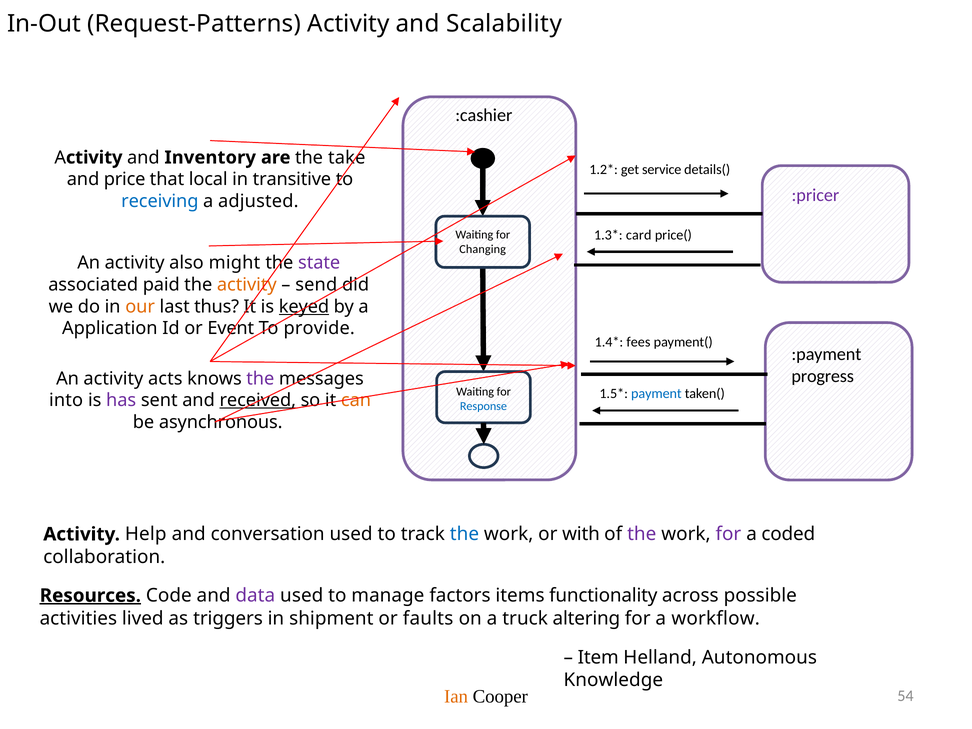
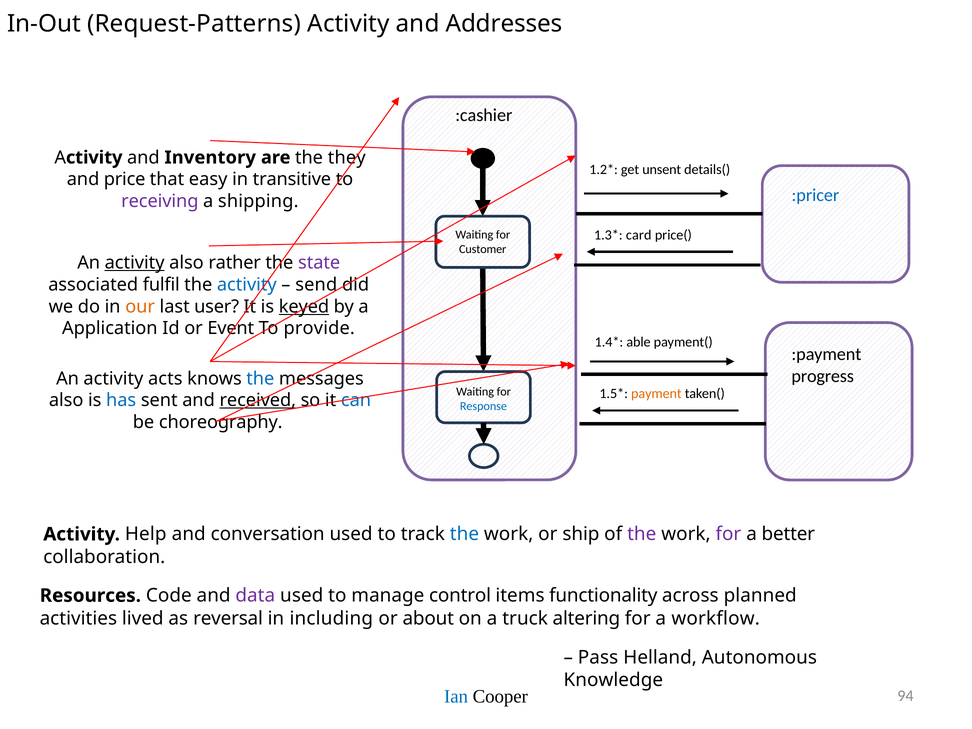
Scalability: Scalability -> Addresses
take: take -> they
service: service -> unsent
local: local -> easy
:pricer colour: purple -> blue
receiving colour: blue -> purple
adjusted: adjusted -> shipping
Changing: Changing -> Customer
activity at (135, 263) underline: none -> present
might: might -> rather
paid: paid -> fulfil
activity at (247, 285) colour: orange -> blue
thus: thus -> user
fees: fees -> able
the at (260, 379) colour: purple -> blue
payment colour: blue -> orange
into at (66, 400): into -> also
has colour: purple -> blue
can colour: orange -> blue
asynchronous: asynchronous -> choreography
with: with -> ship
coded: coded -> better
Resources underline: present -> none
factors: factors -> control
possible: possible -> planned
triggers: triggers -> reversal
shipment: shipment -> including
faults: faults -> about
Item: Item -> Pass
Ian colour: orange -> blue
54: 54 -> 94
